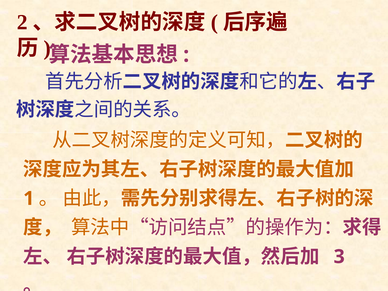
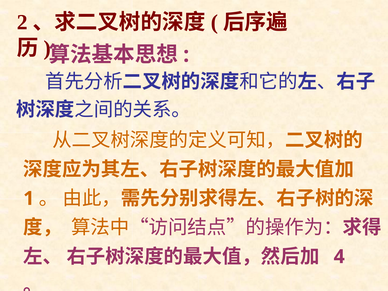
3: 3 -> 4
